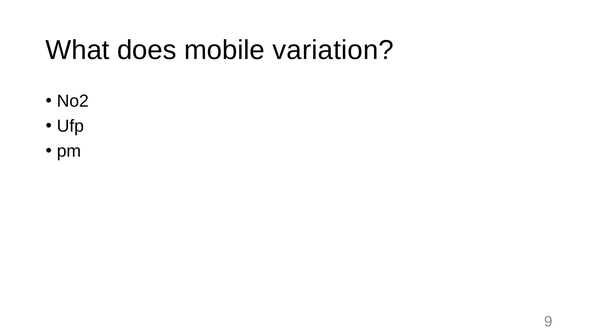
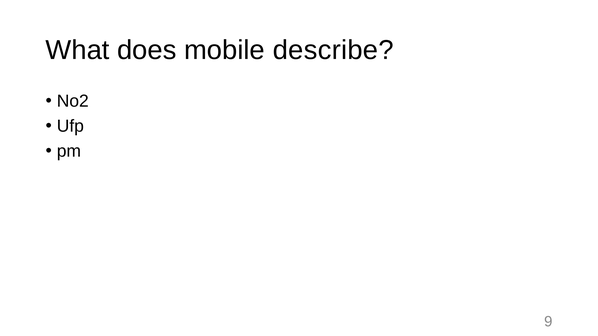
variation: variation -> describe
